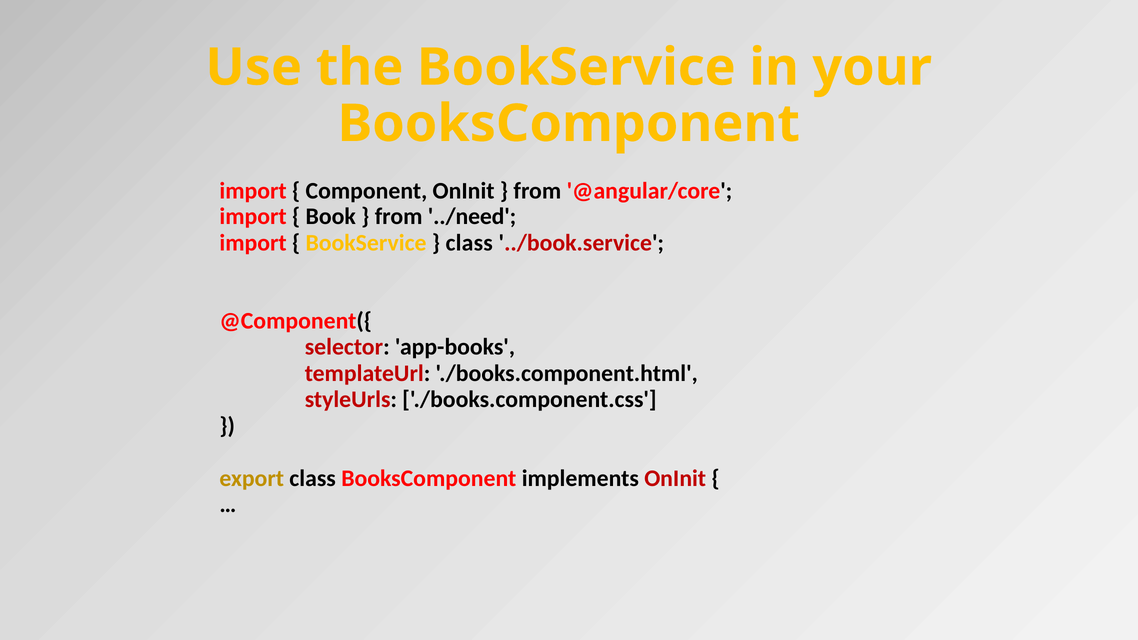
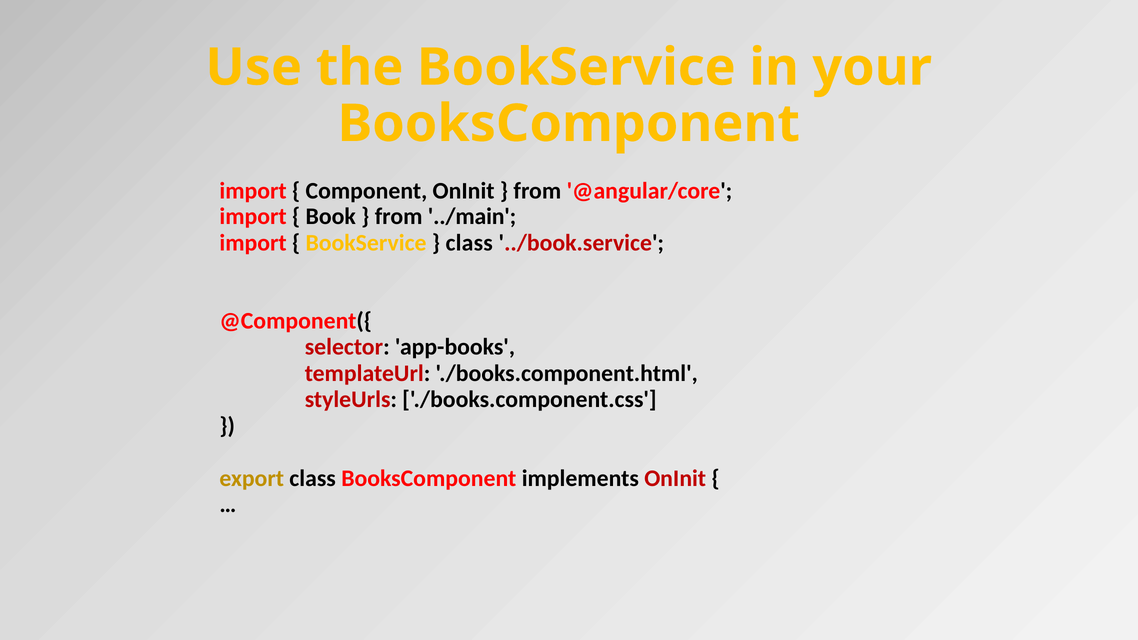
../need: ../need -> ../main
